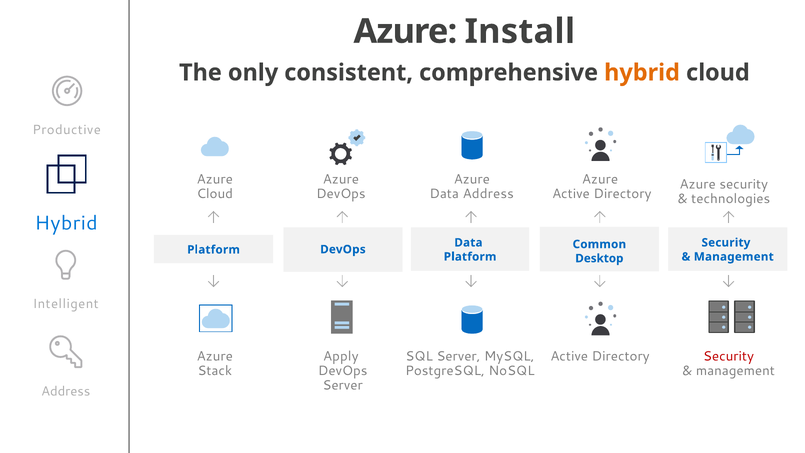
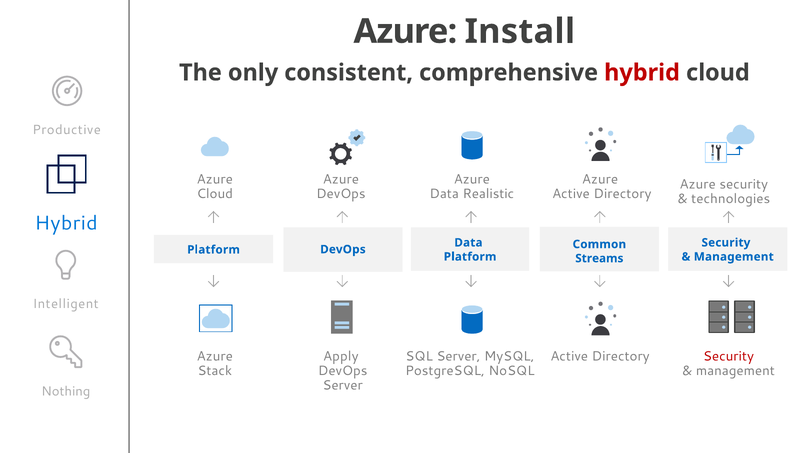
hybrid at (642, 73) colour: orange -> red
Data Address: Address -> Realistic
Desktop: Desktop -> Streams
Address at (66, 391): Address -> Nothing
